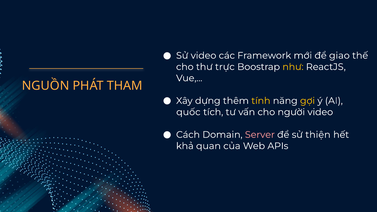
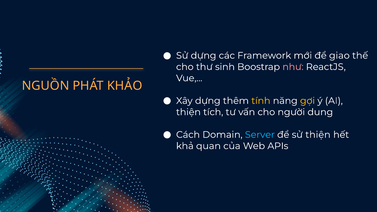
Sử video: video -> dựng
trực: trực -> sinh
như colour: yellow -> pink
THAM: THAM -> KHẢO
quốc at (188, 112): quốc -> thiện
người video: video -> dung
Server colour: pink -> light blue
